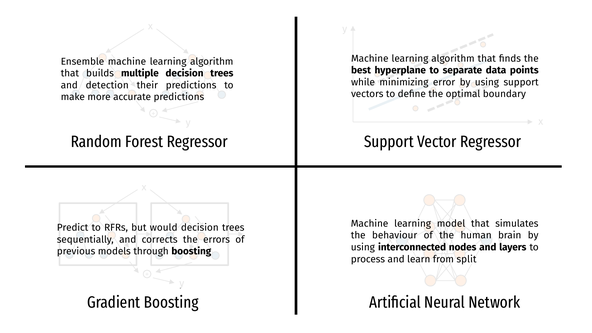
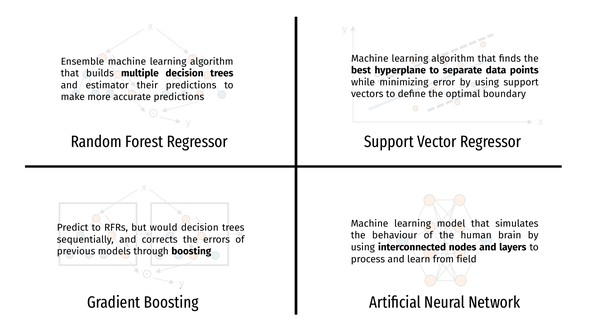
detection: detection -> estimator
split: split -> field
